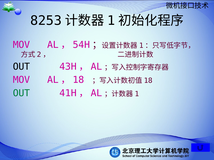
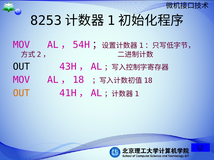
OUT at (21, 93) colour: green -> orange
